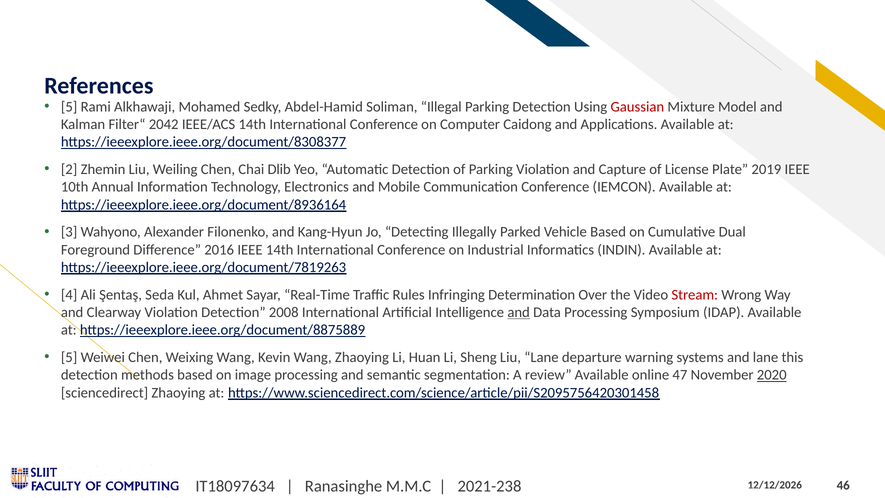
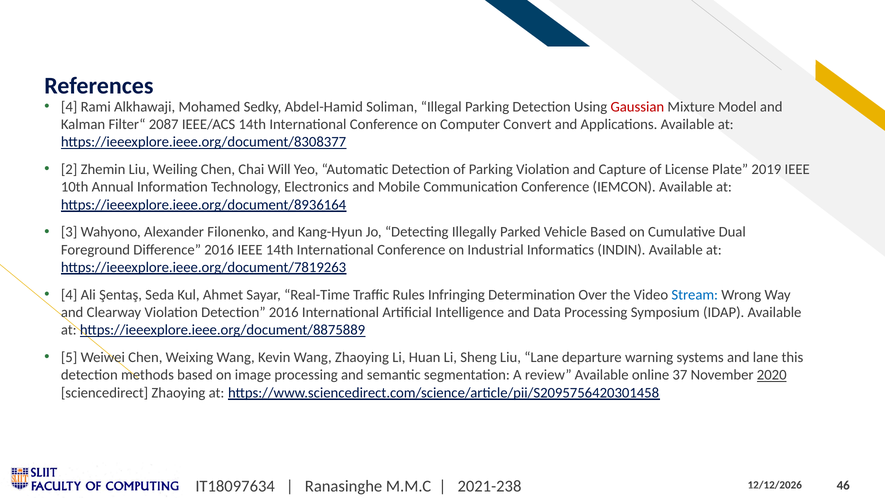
5 at (69, 107): 5 -> 4
2042: 2042 -> 2087
Caidong: Caidong -> Convert
Dlib: Dlib -> Will
Stream colour: red -> blue
Detection 2008: 2008 -> 2016
and at (519, 312) underline: present -> none
47: 47 -> 37
